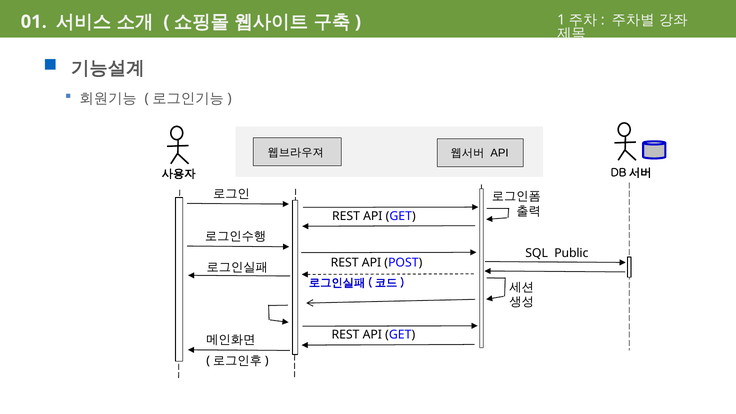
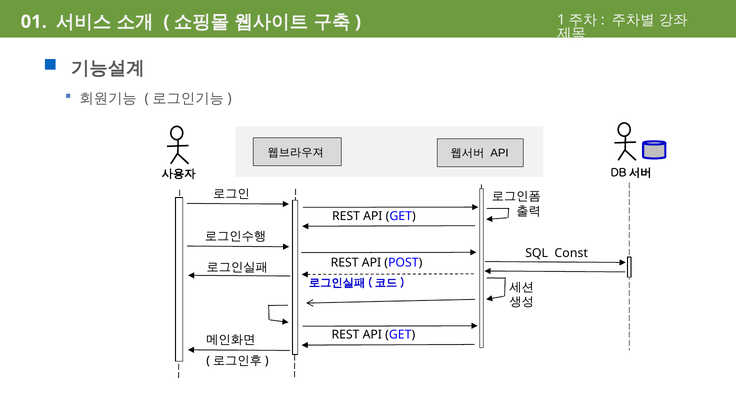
Public: Public -> Const
